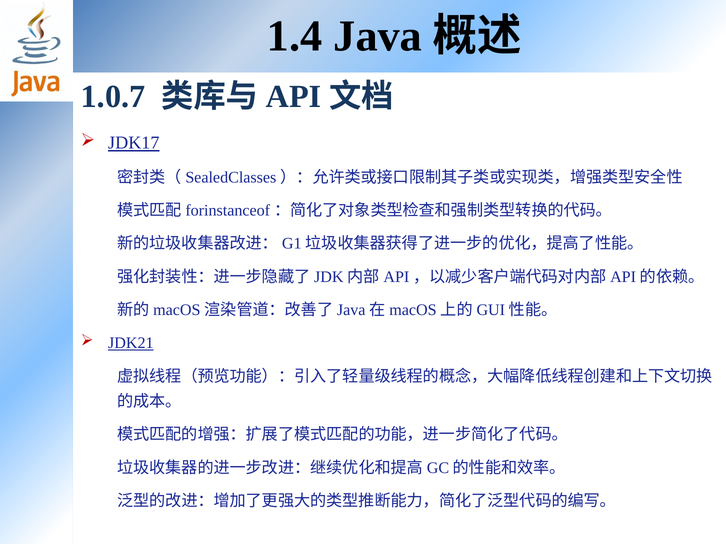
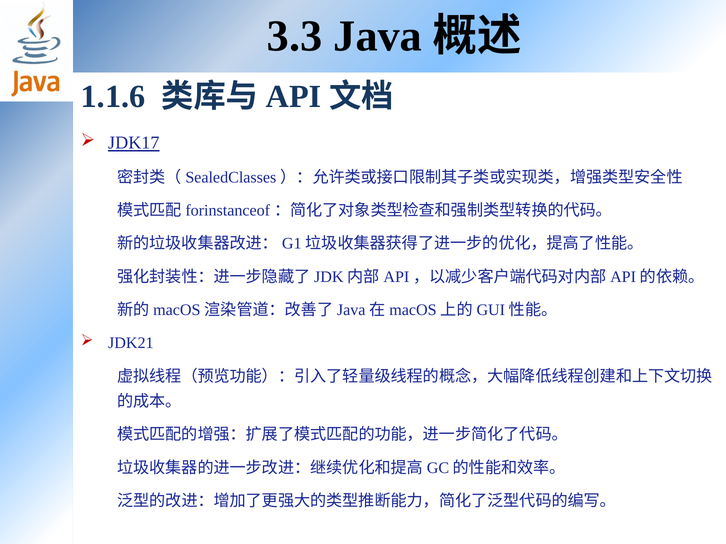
1.4: 1.4 -> 3.3
1.0.7: 1.0.7 -> 1.1.6
JDK21 underline: present -> none
